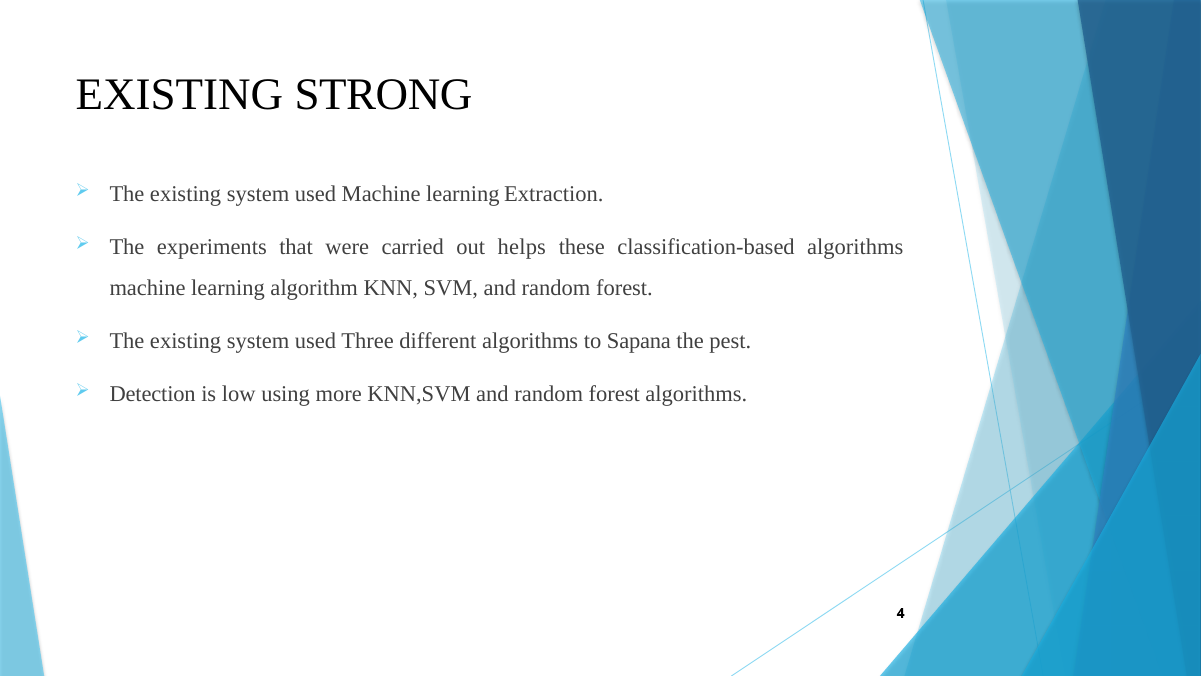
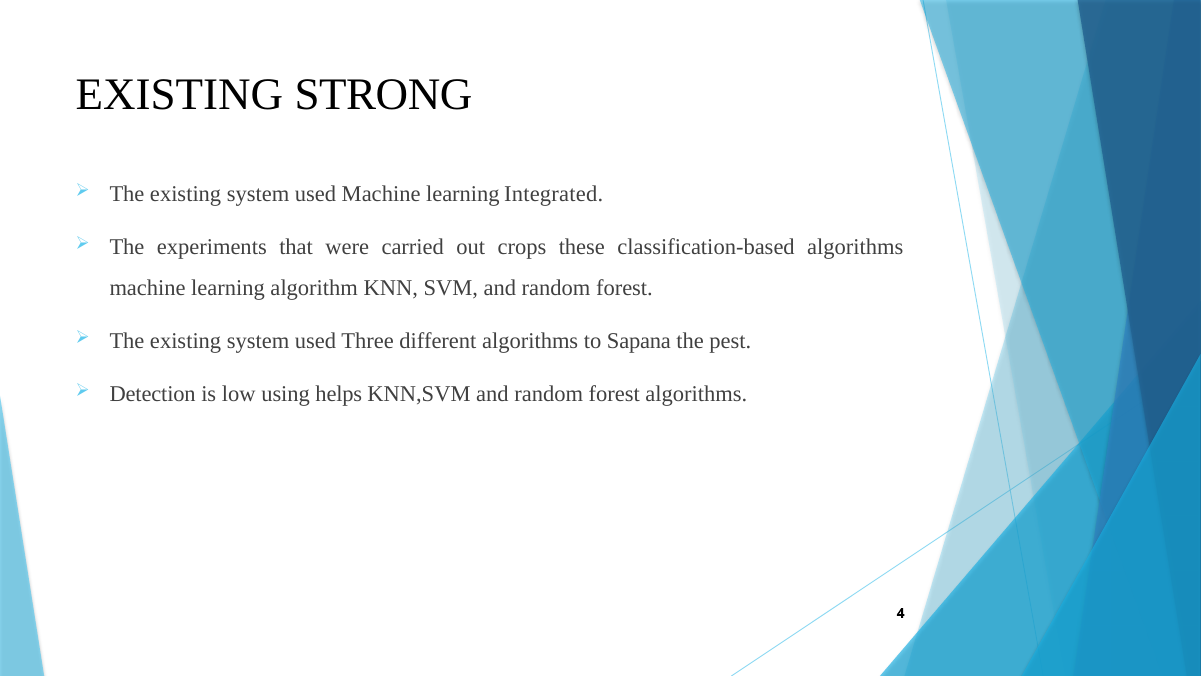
Extraction: Extraction -> Integrated
helps: helps -> crops
more: more -> helps
